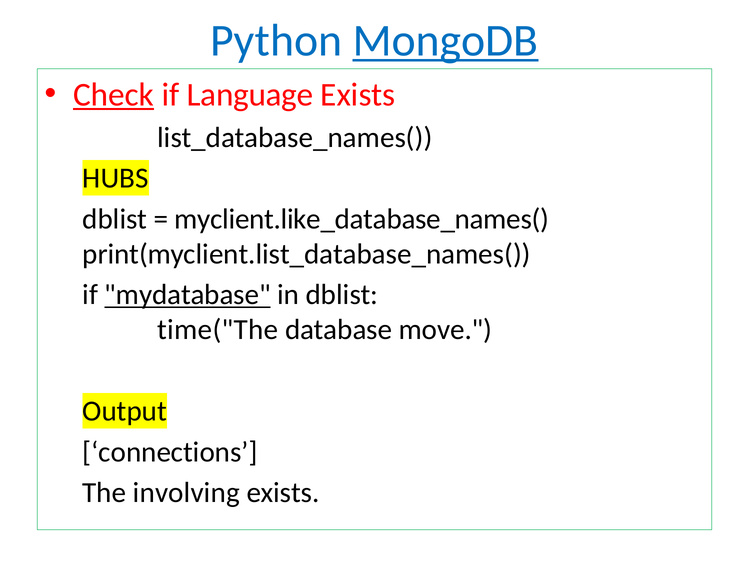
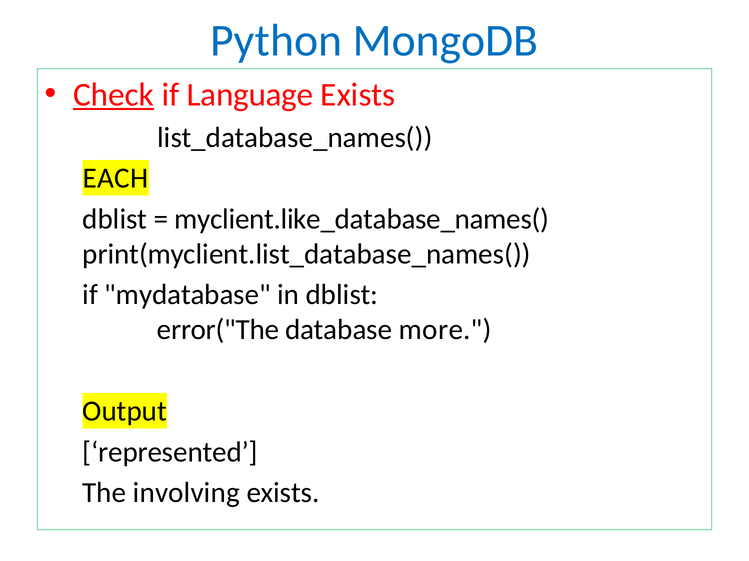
MongoDB underline: present -> none
HUBS: HUBS -> EACH
mydatabase underline: present -> none
time("The: time("The -> error("The
move: move -> more
connections: connections -> represented
